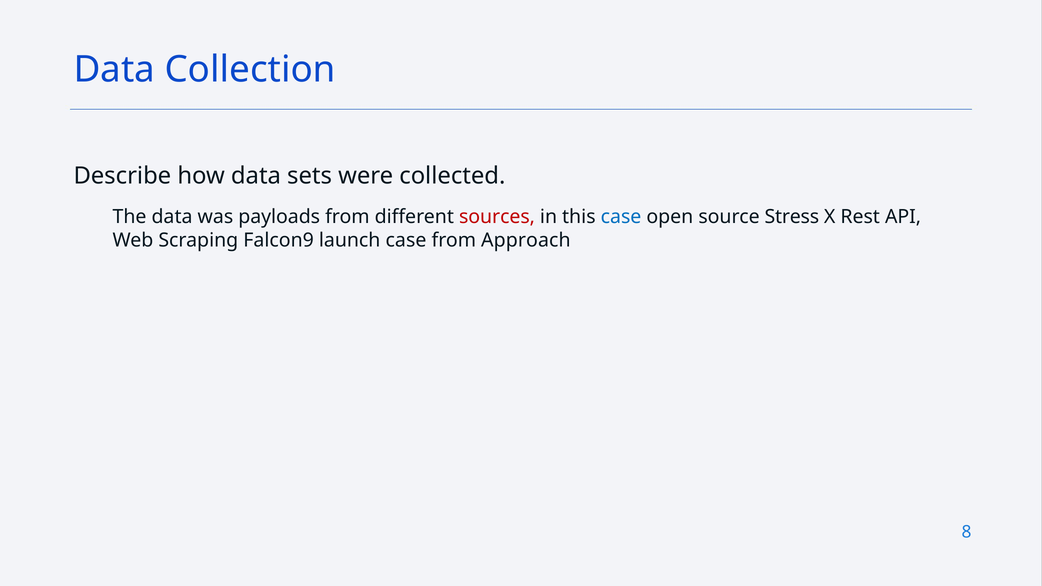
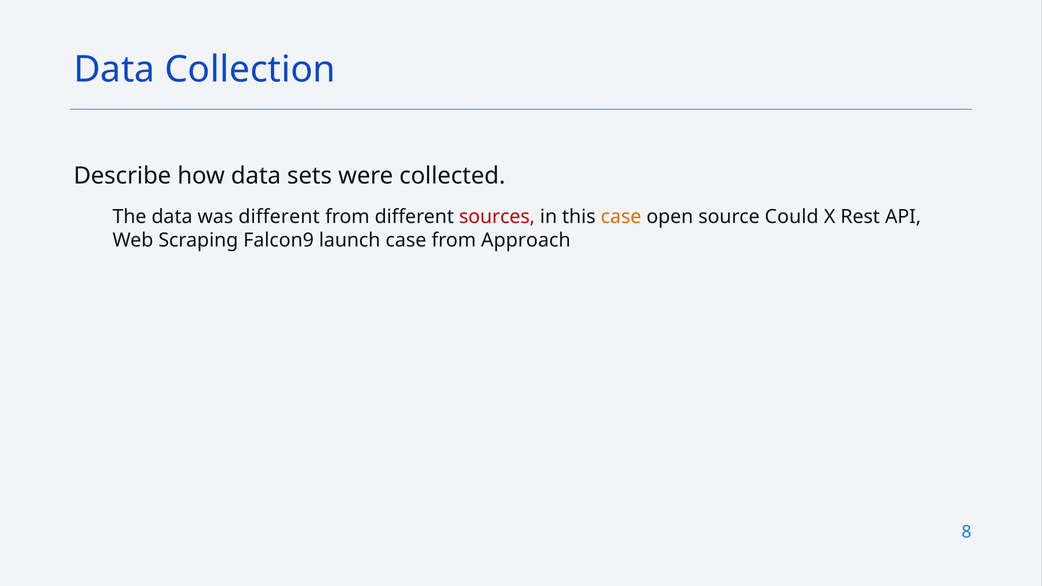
was payloads: payloads -> different
case at (621, 217) colour: blue -> orange
Stress: Stress -> Could
